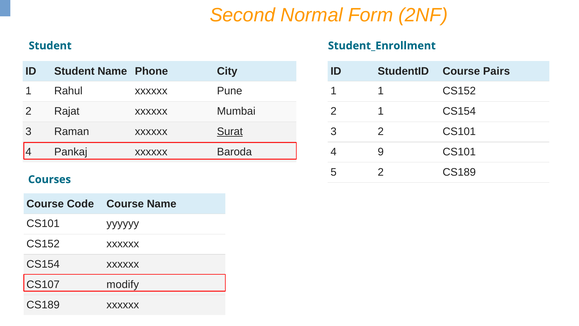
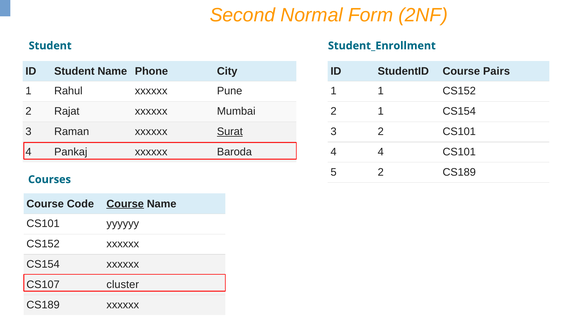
4 9: 9 -> 4
Course at (125, 204) underline: none -> present
modify: modify -> cluster
